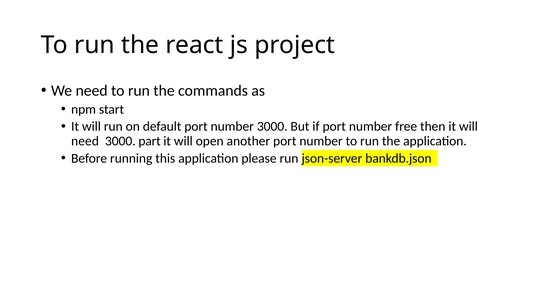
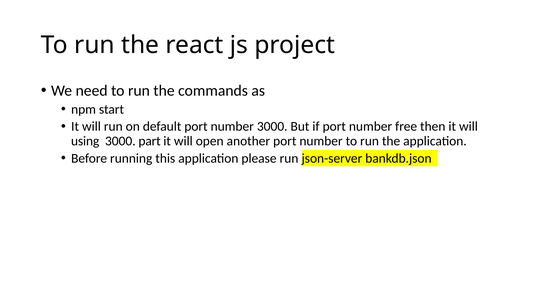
need at (85, 141): need -> using
